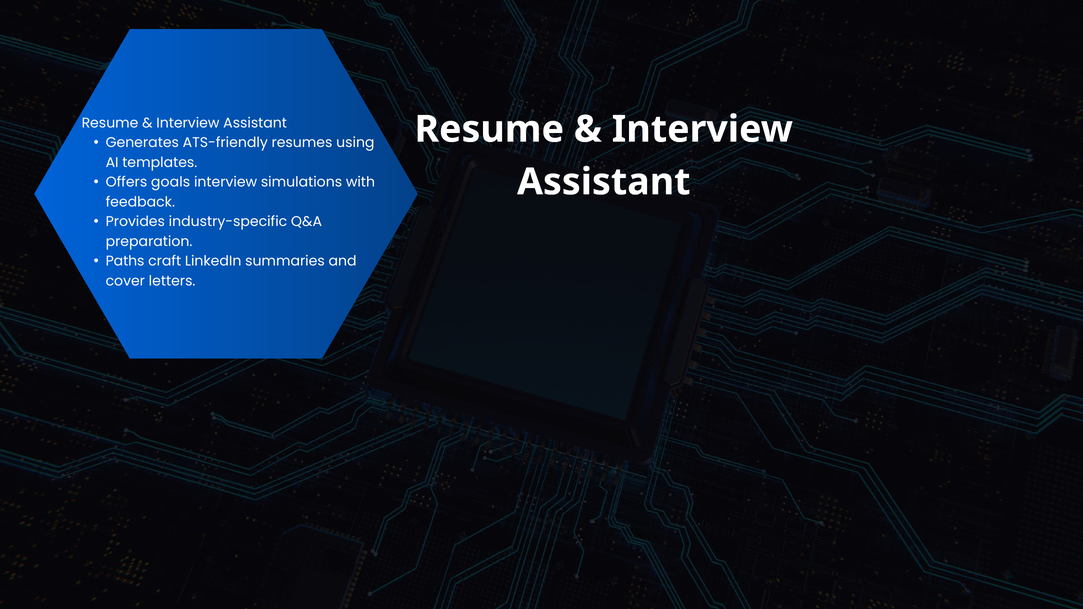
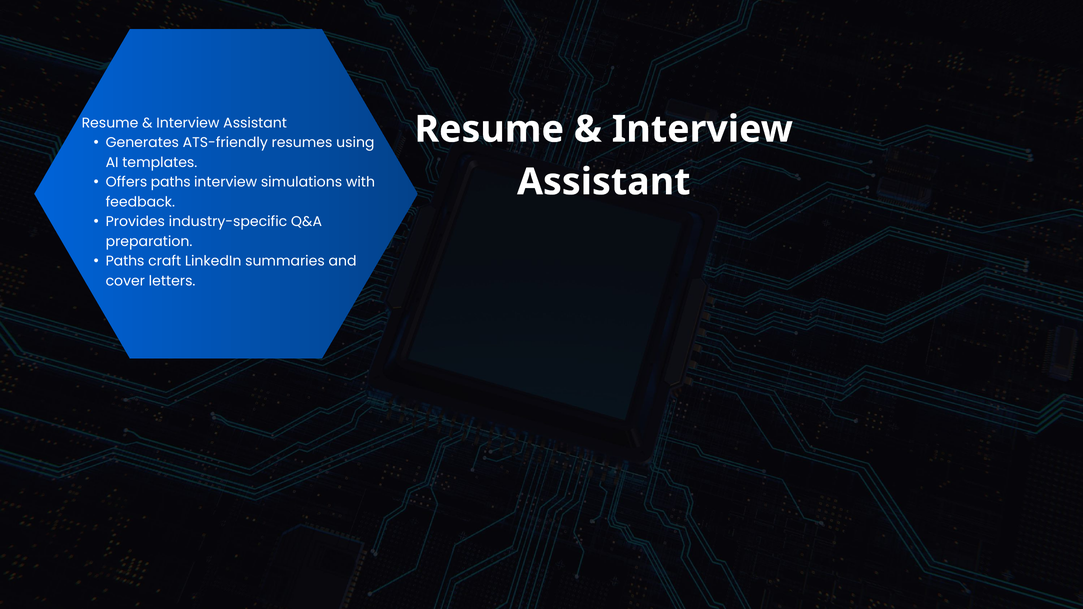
Offers goals: goals -> paths
